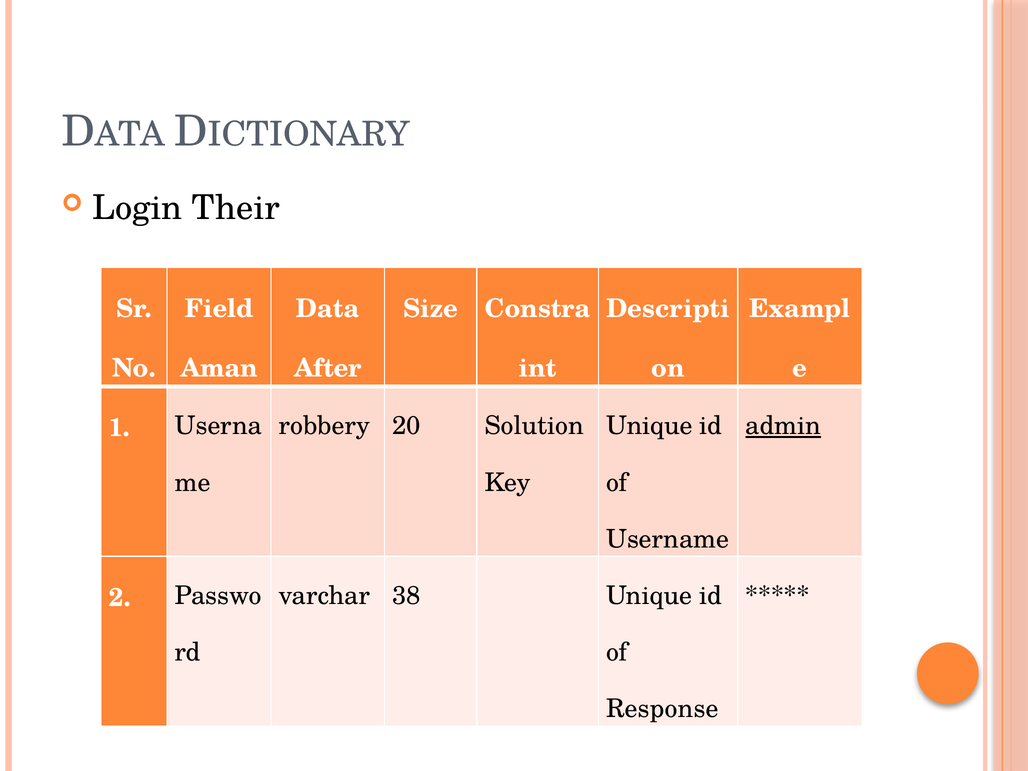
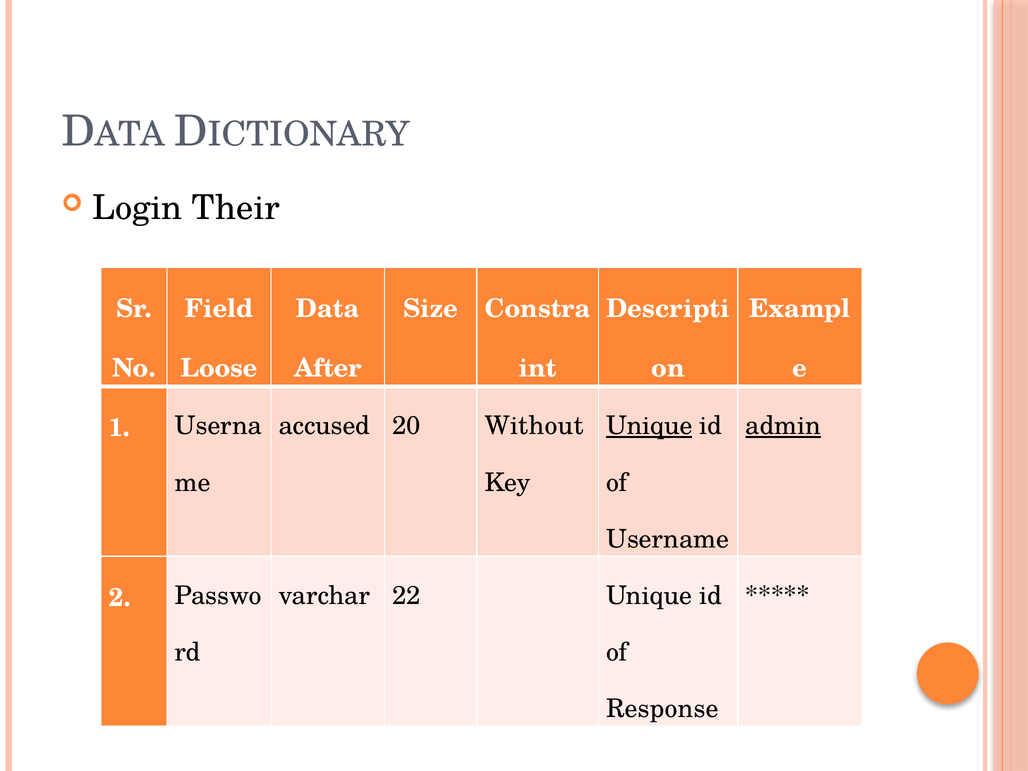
Aman: Aman -> Loose
robbery: robbery -> accused
Solution: Solution -> Without
Unique at (649, 426) underline: none -> present
38: 38 -> 22
